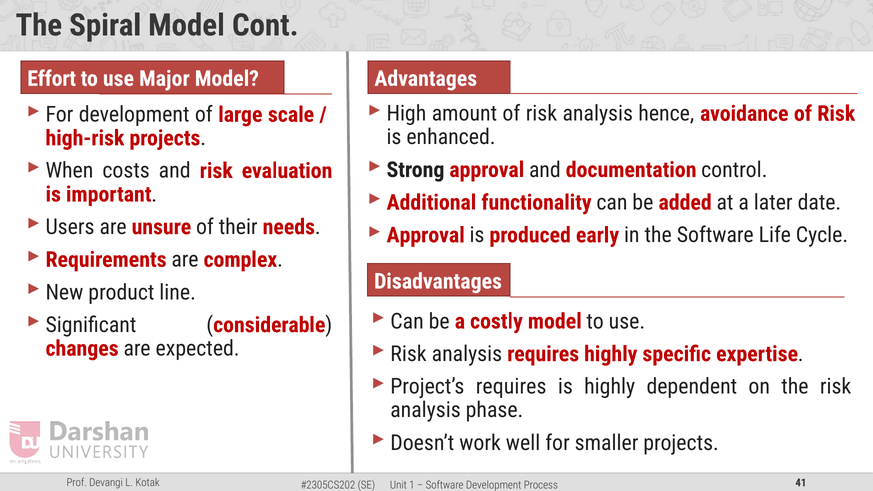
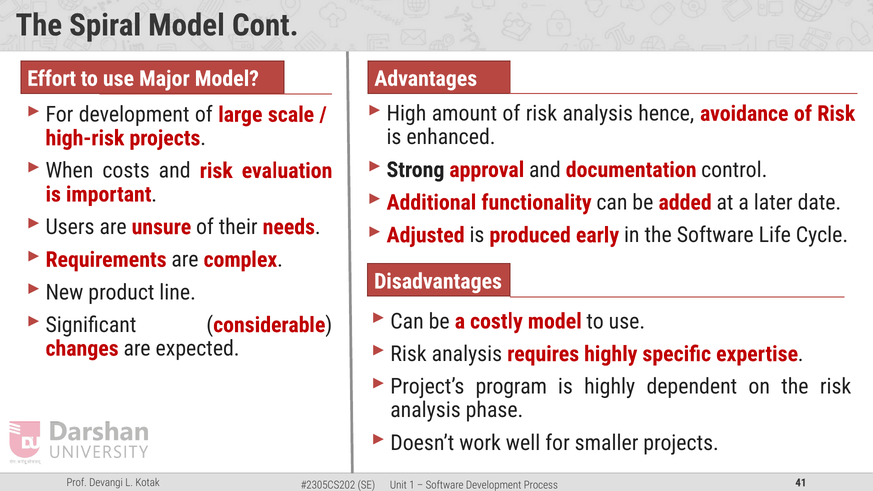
Approval at (426, 235): Approval -> Adjusted
Project’s requires: requires -> program
